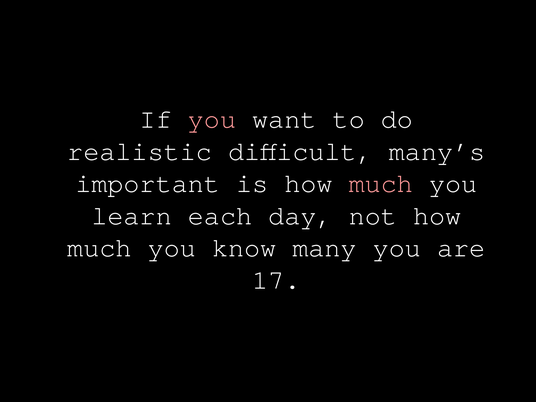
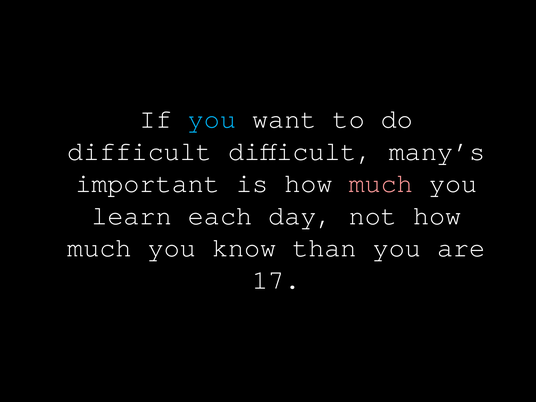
you at (212, 119) colour: pink -> light blue
realistic at (140, 151): realistic -> difficult
many: many -> than
